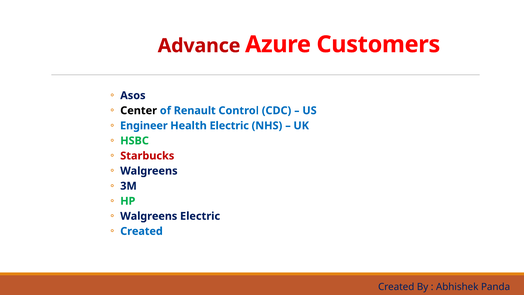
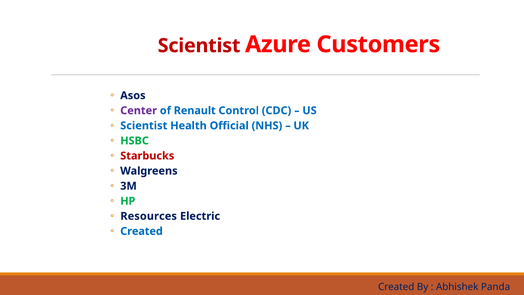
Advance at (199, 46): Advance -> Scientist
Center colour: black -> purple
Engineer at (144, 126): Engineer -> Scientist
Health Electric: Electric -> Official
Walgreens at (149, 216): Walgreens -> Resources
